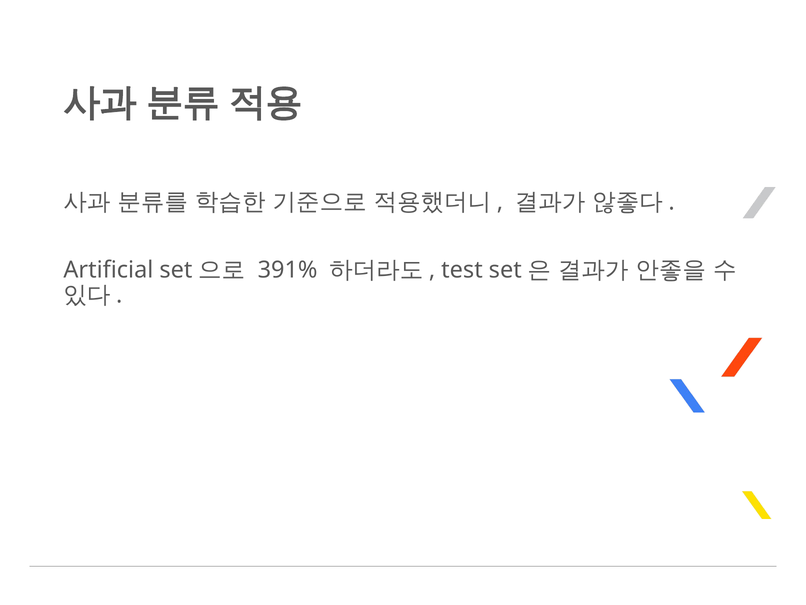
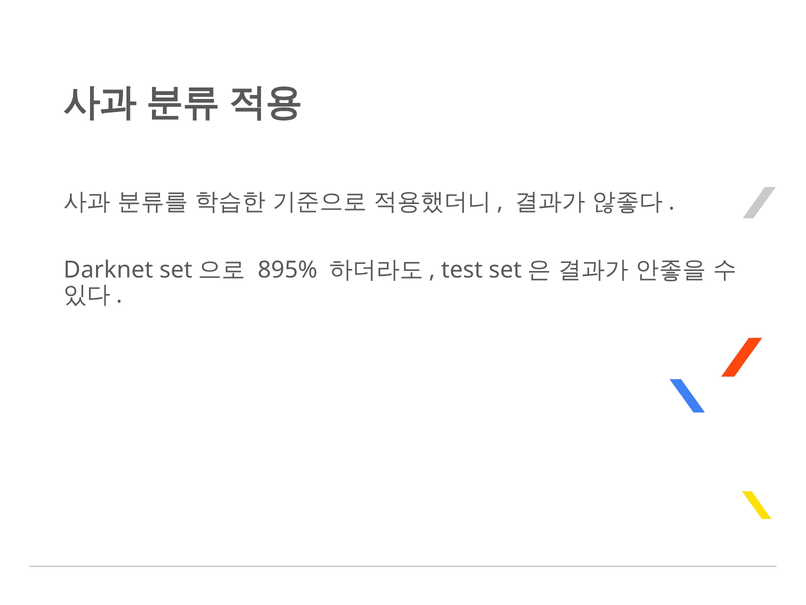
Artificial: Artificial -> Darknet
391%: 391% -> 895%
